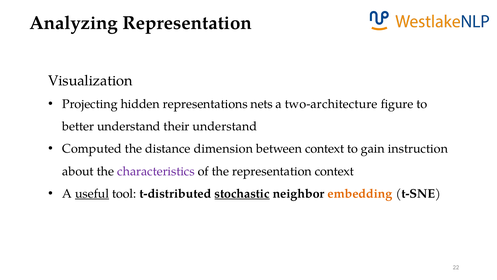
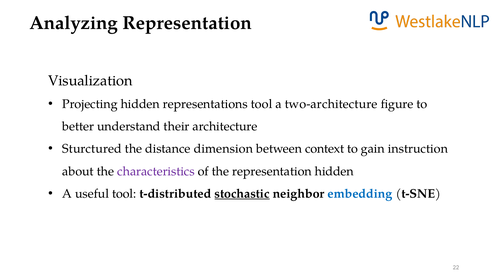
representations nets: nets -> tool
their understand: understand -> architecture
Computed: Computed -> Sturctured
representation context: context -> hidden
useful underline: present -> none
embedding colour: orange -> blue
